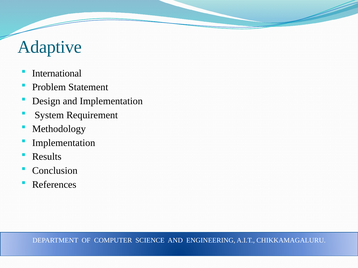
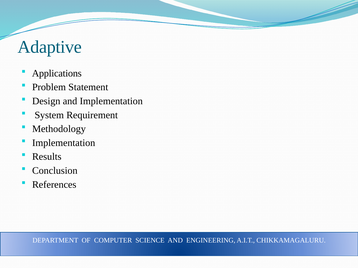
International: International -> Applications
